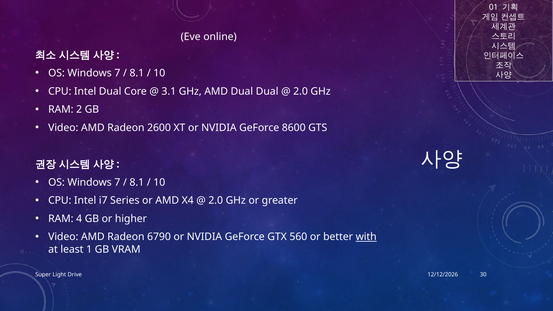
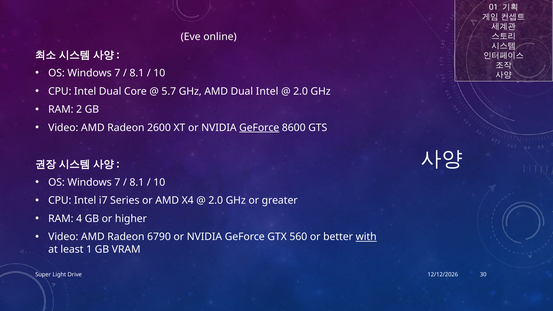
3.1: 3.1 -> 5.7
Dual Dual: Dual -> Intel
GeForce at (259, 128) underline: none -> present
